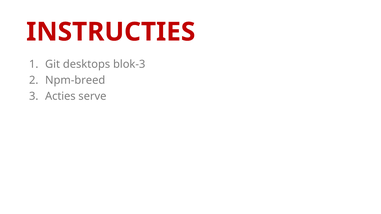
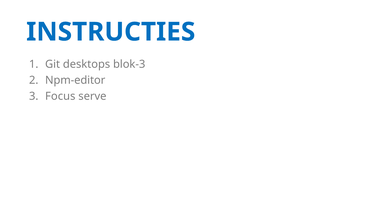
INSTRUCTIES colour: red -> blue
Npm-breed: Npm-breed -> Npm-editor
Acties: Acties -> Focus
